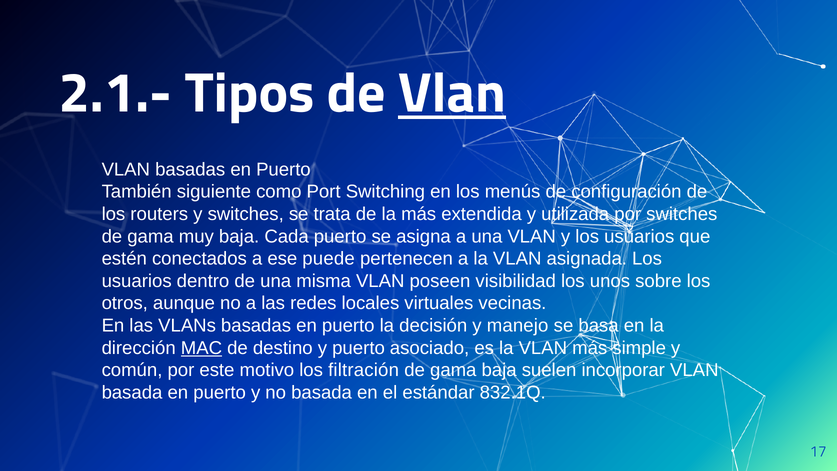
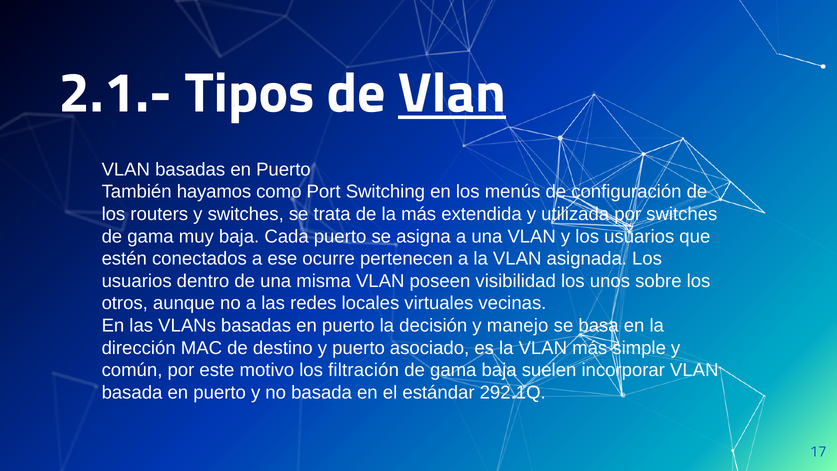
siguiente: siguiente -> hayamos
puede: puede -> ocurre
MAC underline: present -> none
832.1Q: 832.1Q -> 292.1Q
